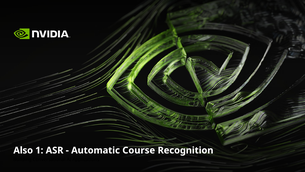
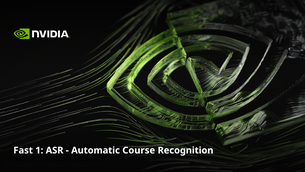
Also: Also -> Fast
